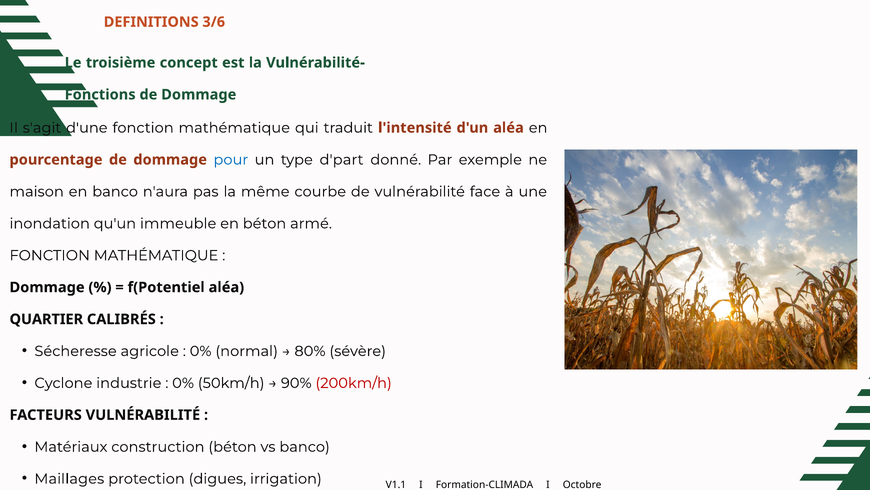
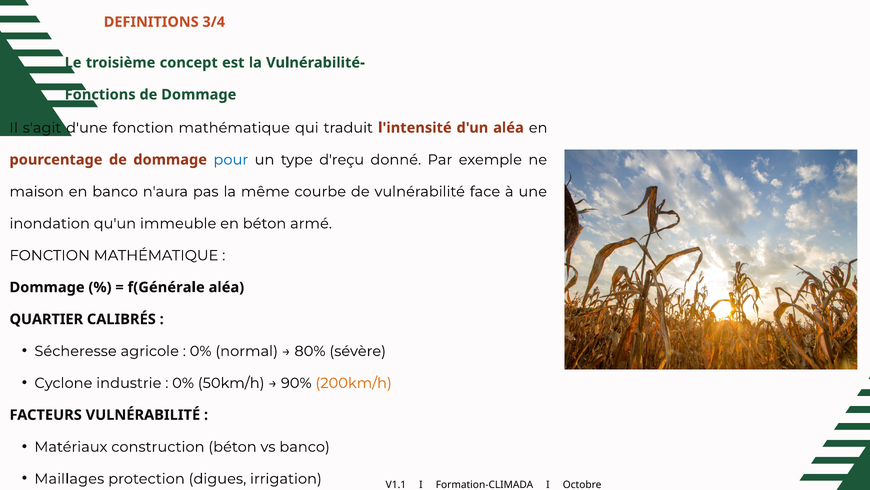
3/6: 3/6 -> 3/4
d'part: d'part -> d'reçu
f(Potentiel: f(Potentiel -> f(Générale
200km/h colour: red -> orange
